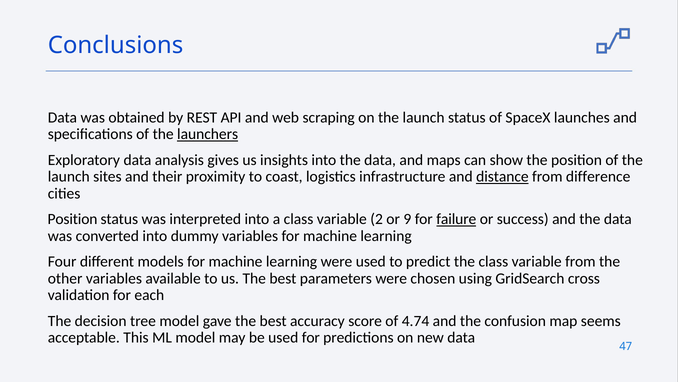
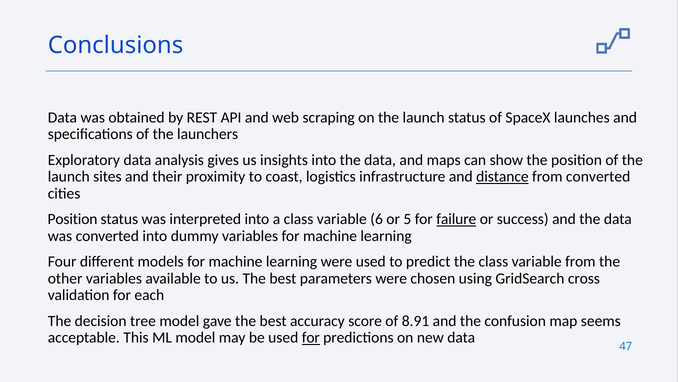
launchers underline: present -> none
from difference: difference -> converted
2: 2 -> 6
9: 9 -> 5
4.74: 4.74 -> 8.91
for at (311, 337) underline: none -> present
